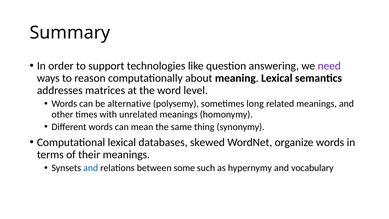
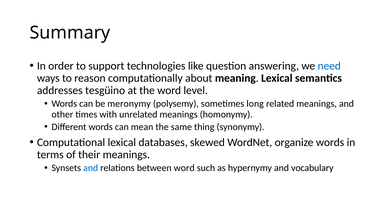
need colour: purple -> blue
matrices: matrices -> tesgüino
alternative: alternative -> meronymy
between some: some -> word
